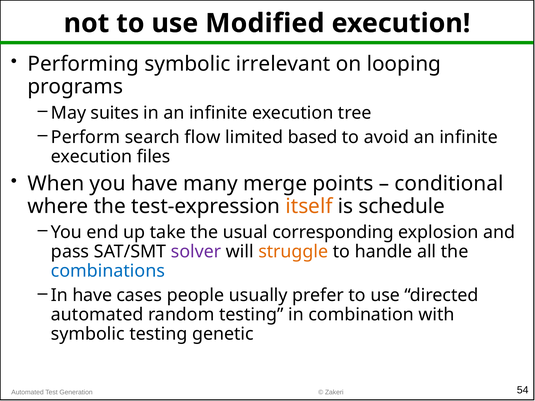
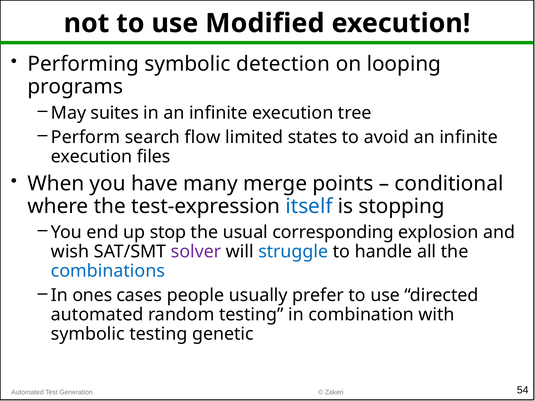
irrelevant: irrelevant -> detection
based: based -> states
itself colour: orange -> blue
schedule: schedule -> stopping
take: take -> stop
pass: pass -> wish
struggle colour: orange -> blue
In have: have -> ones
